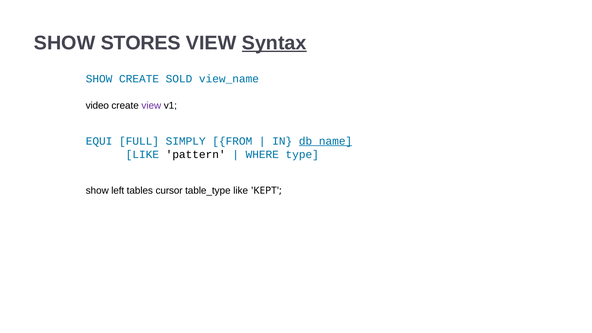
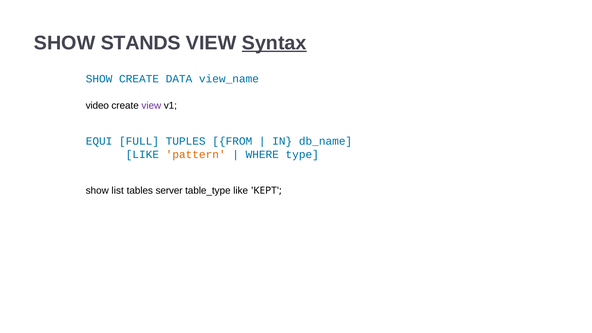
STORES: STORES -> STANDS
SOLD: SOLD -> DATA
SIMPLY: SIMPLY -> TUPLES
db_name underline: present -> none
pattern colour: black -> orange
left: left -> list
cursor: cursor -> server
